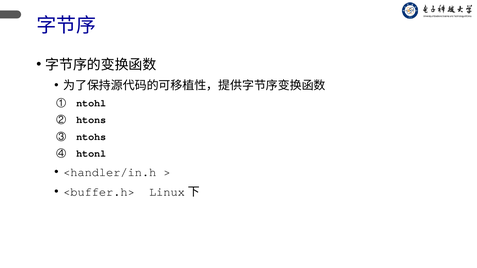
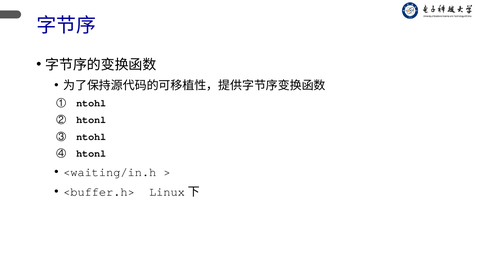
htons at (91, 120): htons -> htonl
ntohs at (91, 137): ntohs -> ntohl
<handler/in.h: <handler/in.h -> <waiting/in.h
